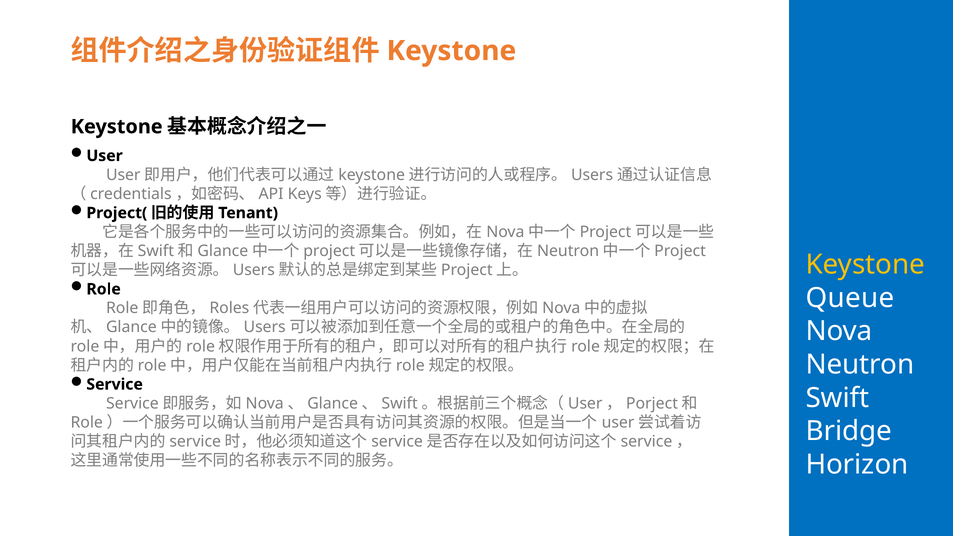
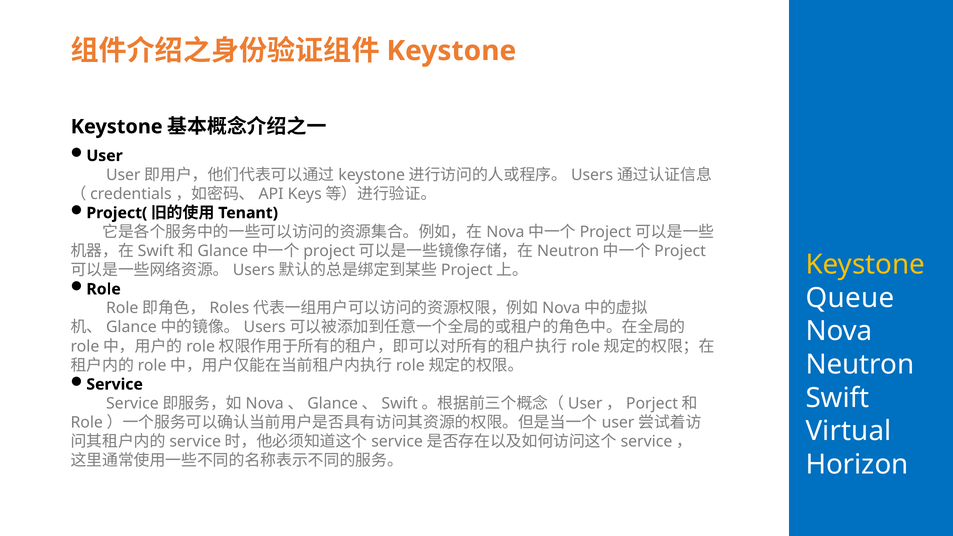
Bridge: Bridge -> Virtual
